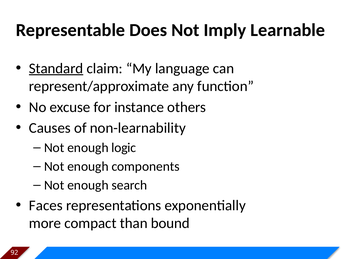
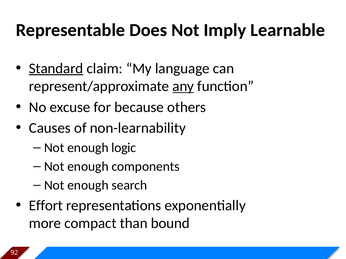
any underline: none -> present
instance: instance -> because
Faces: Faces -> Effort
